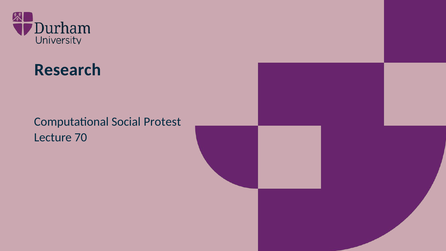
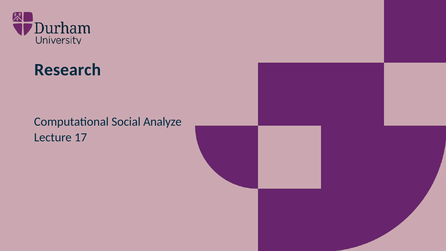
Protest: Protest -> Analyze
70: 70 -> 17
